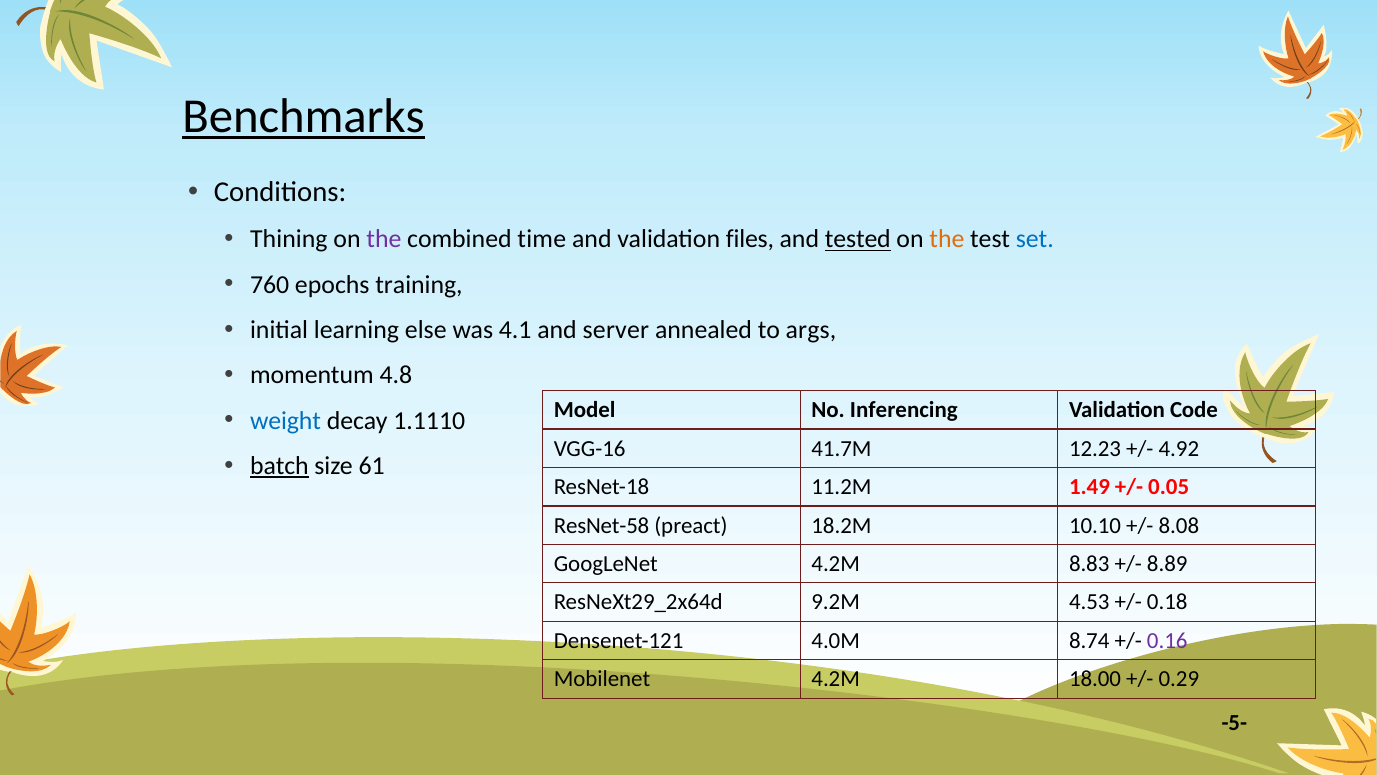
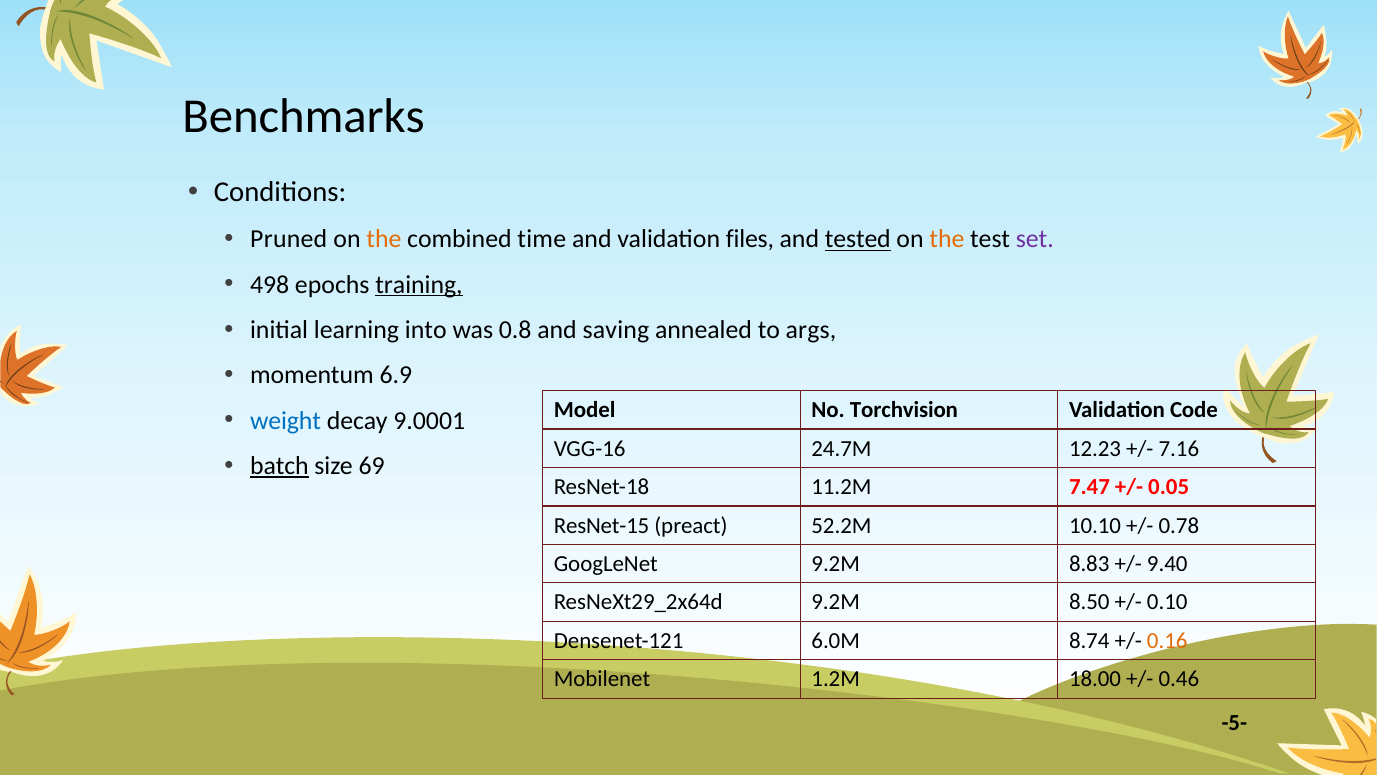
Benchmarks underline: present -> none
Thining: Thining -> Pruned
the at (384, 239) colour: purple -> orange
set colour: blue -> purple
760: 760 -> 498
training underline: none -> present
else: else -> into
4.1: 4.1 -> 0.8
server: server -> saving
4.8: 4.8 -> 6.9
Inferencing: Inferencing -> Torchvision
1.1110: 1.1110 -> 9.0001
41.7M: 41.7M -> 24.7M
4.92: 4.92 -> 7.16
61: 61 -> 69
1.49: 1.49 -> 7.47
ResNet-58: ResNet-58 -> ResNet-15
18.2M: 18.2M -> 52.2M
8.08: 8.08 -> 0.78
GoogLeNet 4.2M: 4.2M -> 9.2M
8.89: 8.89 -> 9.40
4.53: 4.53 -> 8.50
0.18: 0.18 -> 0.10
4.0M: 4.0M -> 6.0M
0.16 colour: purple -> orange
Mobilenet 4.2M: 4.2M -> 1.2M
0.29: 0.29 -> 0.46
